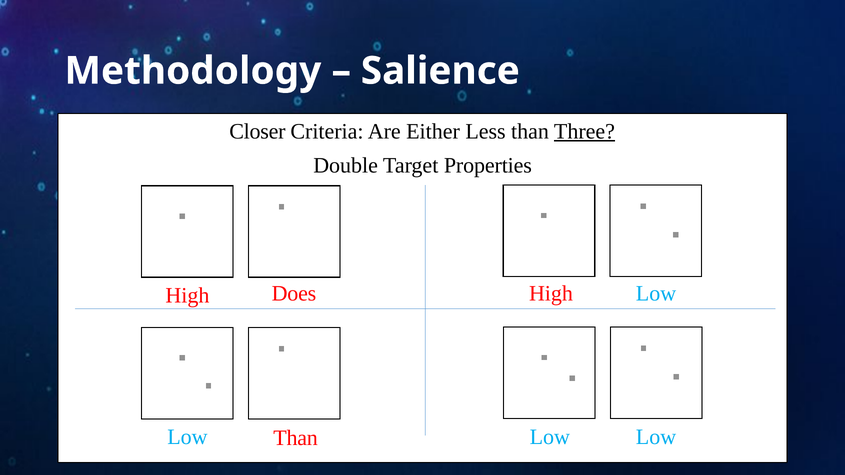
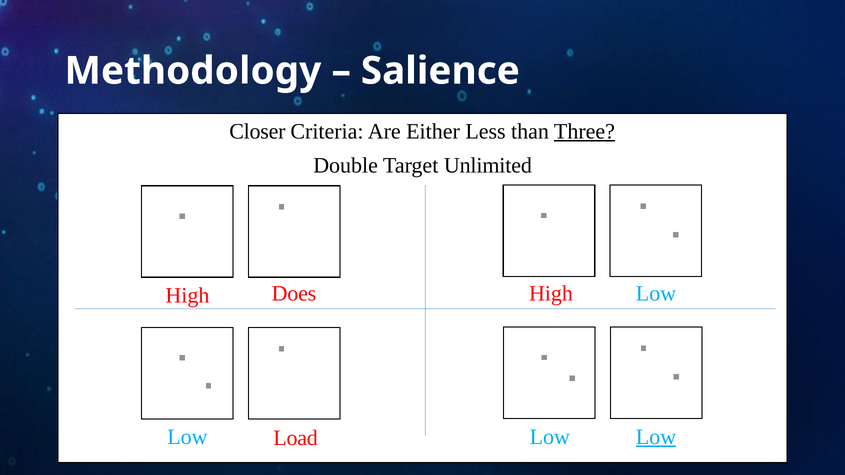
Properties: Properties -> Unlimited
Low Than: Than -> Load
Low at (656, 437) underline: none -> present
